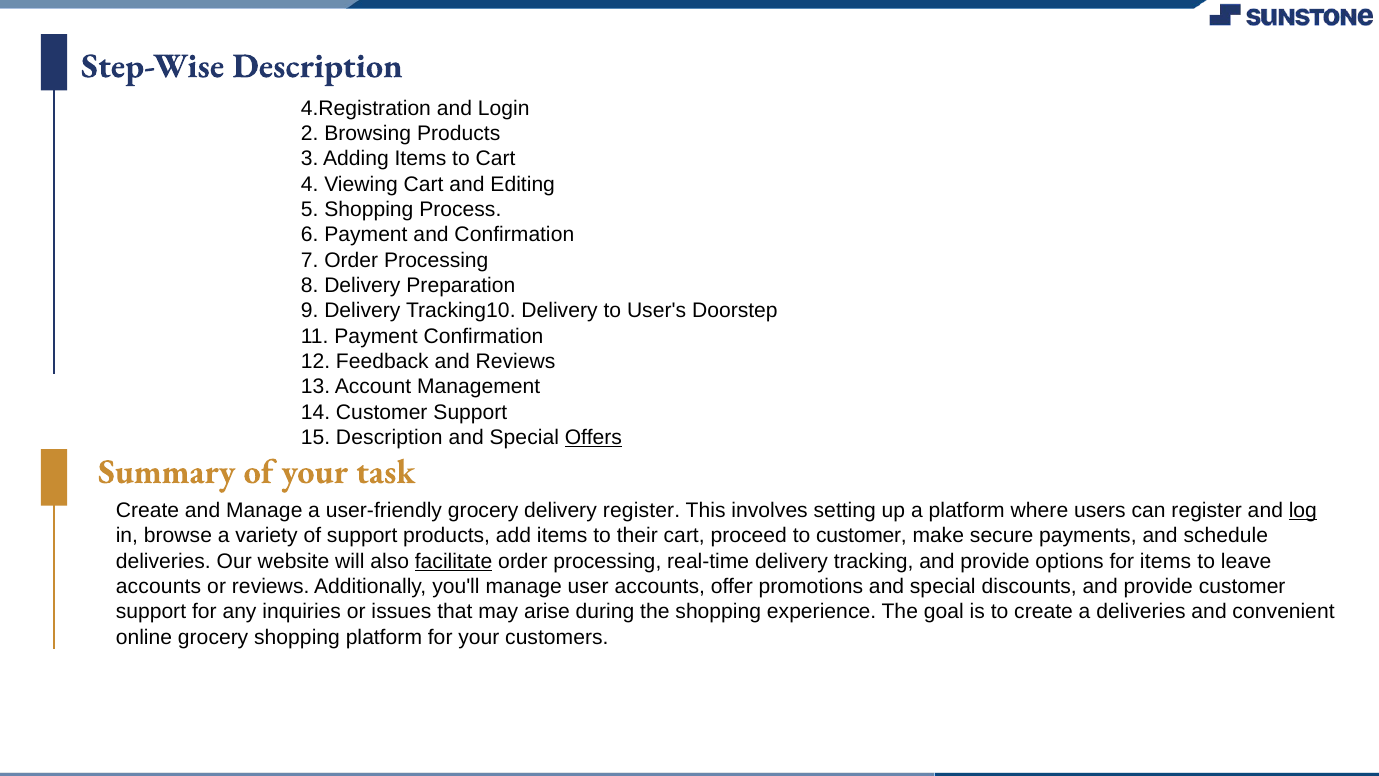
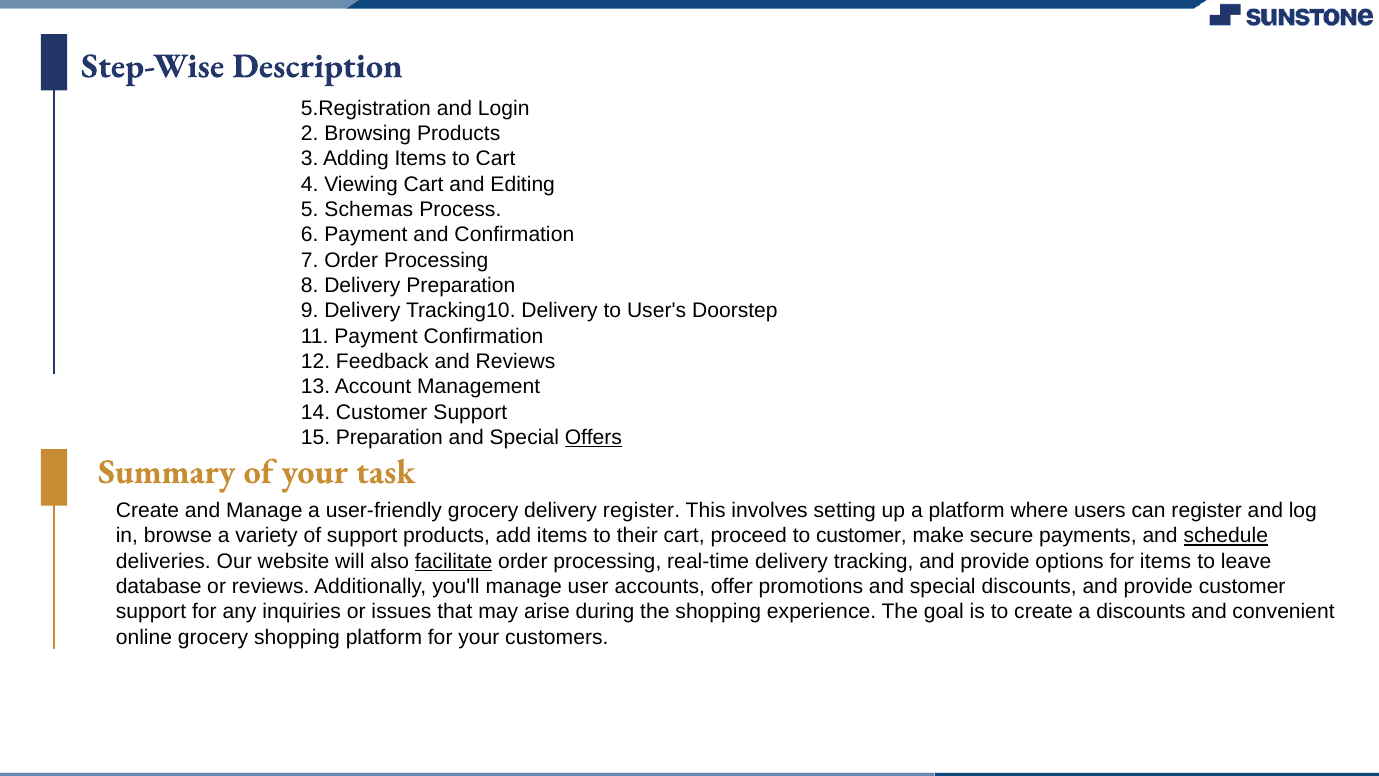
4.Registration: 4.Registration -> 5.Registration
5 Shopping: Shopping -> Schemas
15 Description: Description -> Preparation
log underline: present -> none
schedule underline: none -> present
accounts at (159, 586): accounts -> database
a deliveries: deliveries -> discounts
